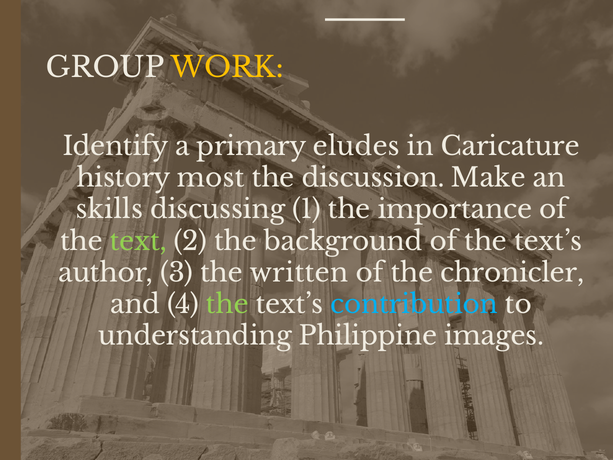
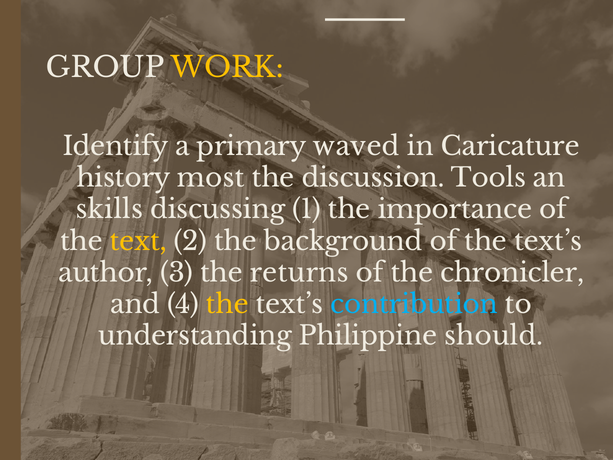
eludes: eludes -> waved
Make: Make -> Tools
text colour: light green -> yellow
written: written -> returns
the at (227, 304) colour: light green -> yellow
images: images -> should
